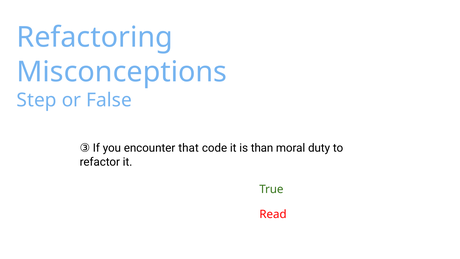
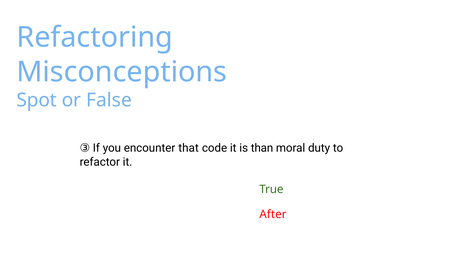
Step: Step -> Spot
Read: Read -> After
